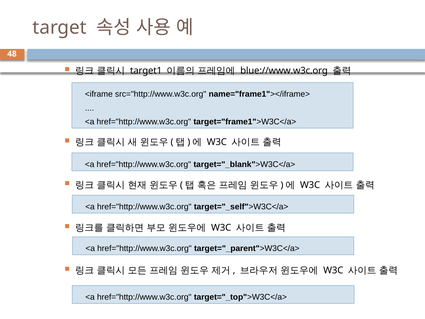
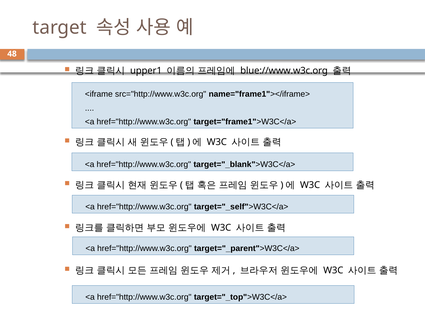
target1: target1 -> upper1
